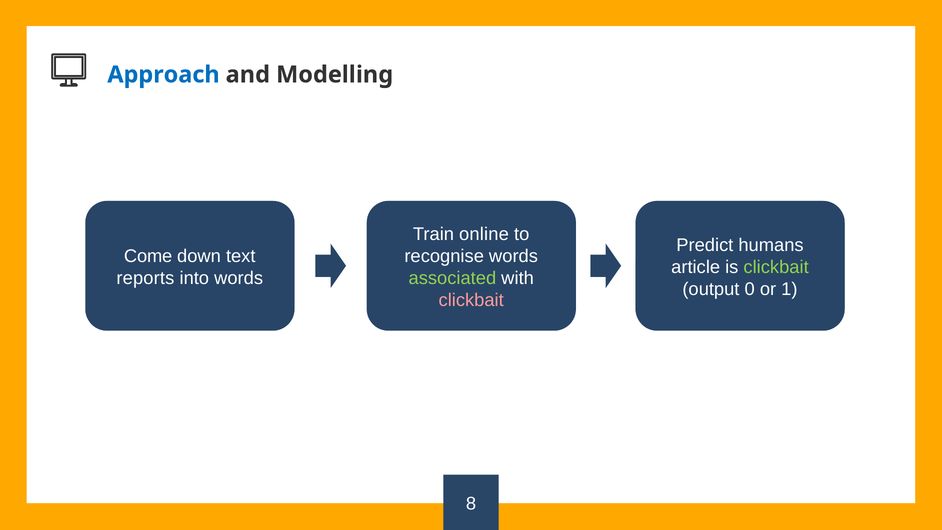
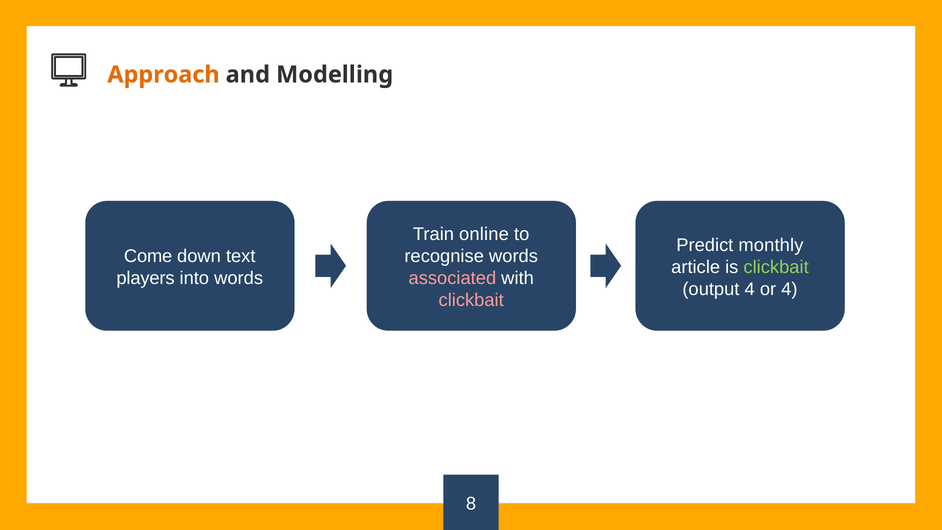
Approach colour: blue -> orange
humans: humans -> monthly
reports: reports -> players
associated colour: light green -> pink
output 0: 0 -> 4
or 1: 1 -> 4
